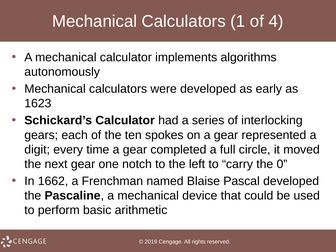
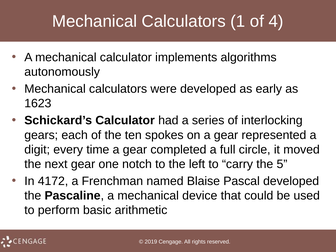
0: 0 -> 5
1662: 1662 -> 4172
